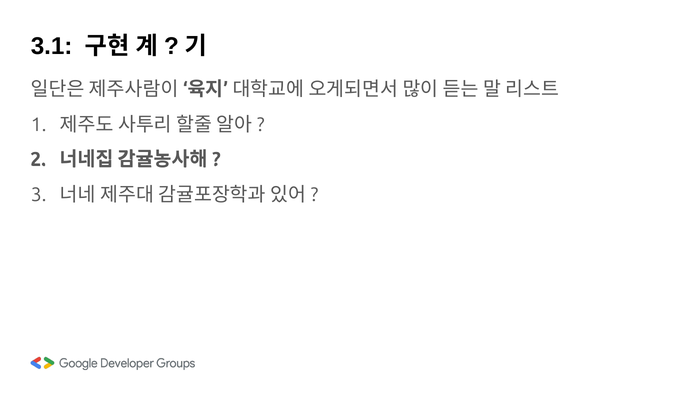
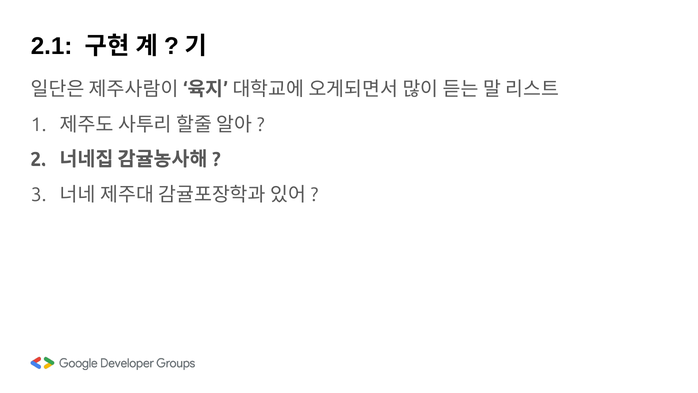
3.1: 3.1 -> 2.1
